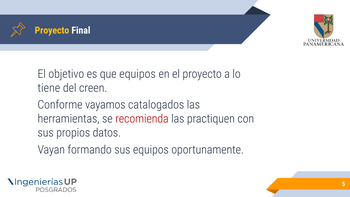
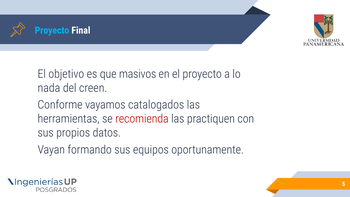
Proyecto at (52, 30) colour: yellow -> light blue
que equipos: equipos -> masivos
tiene: tiene -> nada
